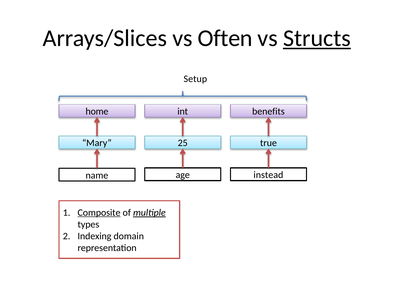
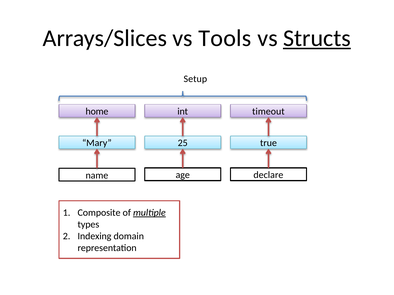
Often: Often -> Tools
benefits: benefits -> timeout
instead: instead -> declare
Composite underline: present -> none
